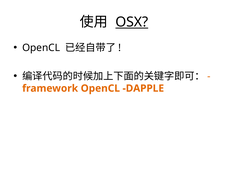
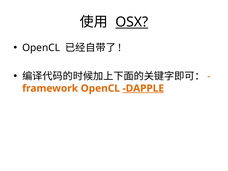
DAPPLE underline: none -> present
